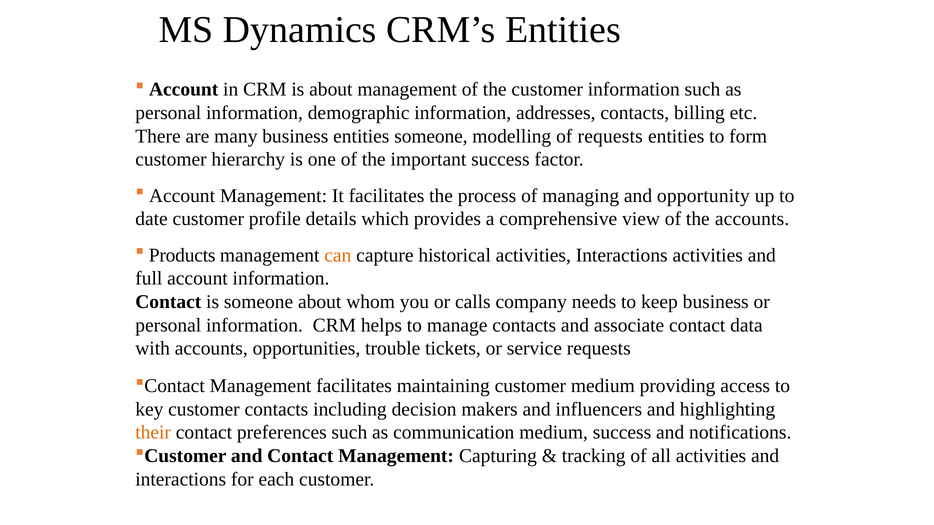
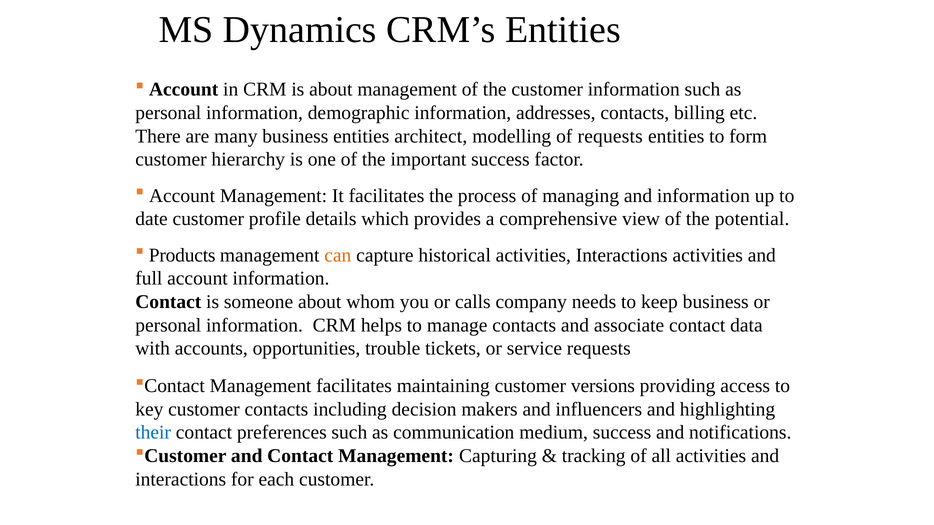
entities someone: someone -> architect
and opportunity: opportunity -> information
the accounts: accounts -> potential
customer medium: medium -> versions
their colour: orange -> blue
